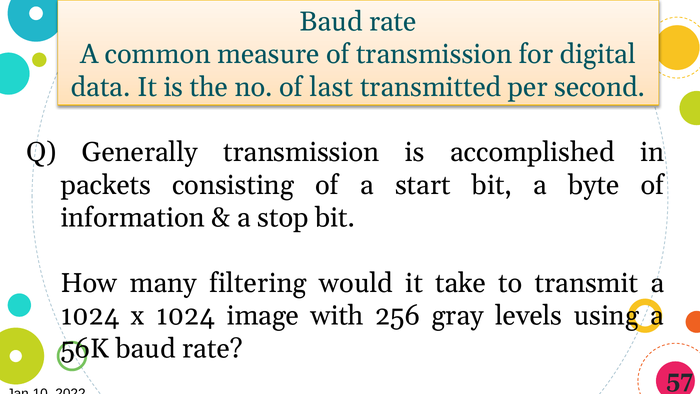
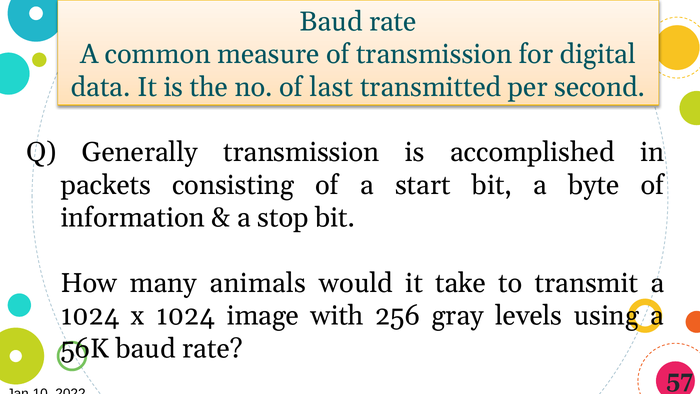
filtering: filtering -> animals
